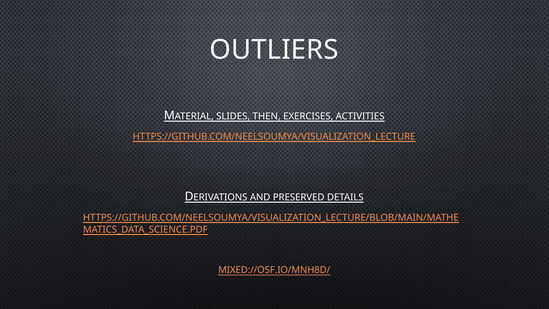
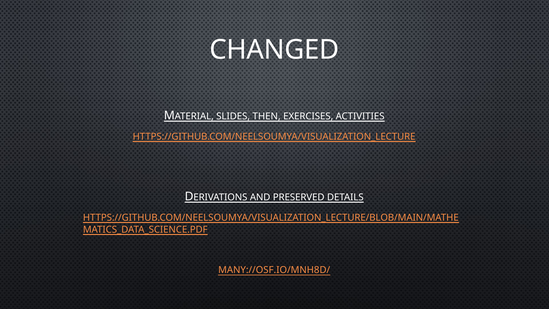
OUTLIERS: OUTLIERS -> CHANGED
MIXED://OSF.IO/MNH8D/: MIXED://OSF.IO/MNH8D/ -> MANY://OSF.IO/MNH8D/
